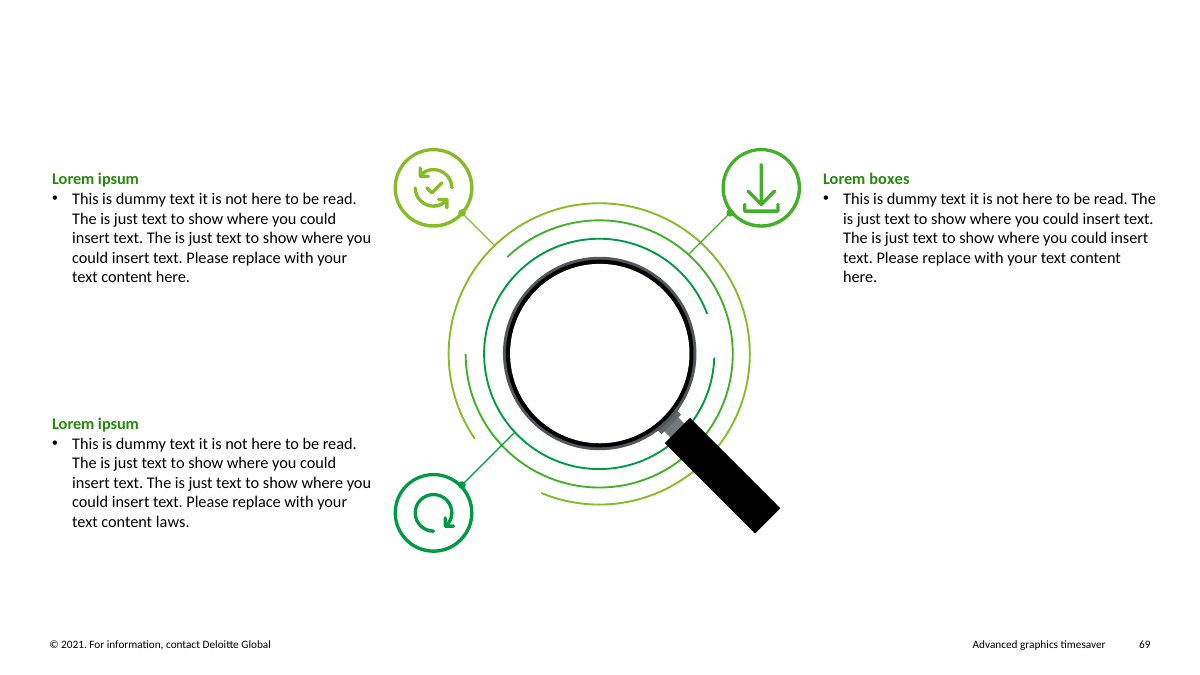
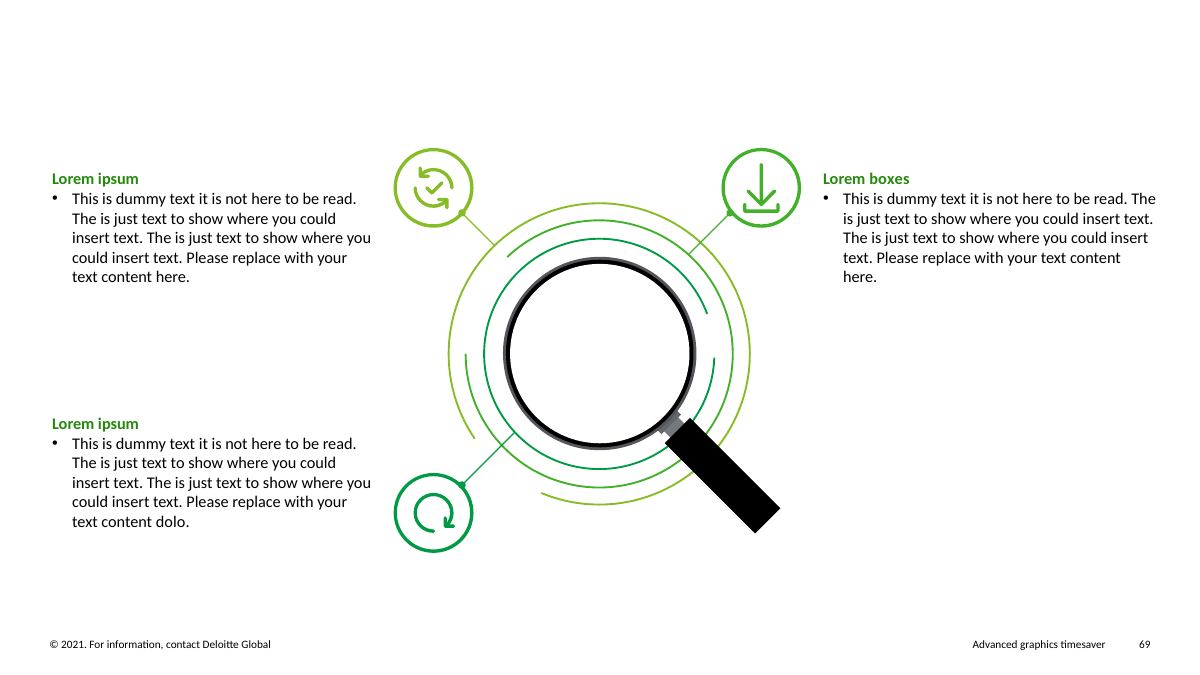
laws: laws -> dolo
